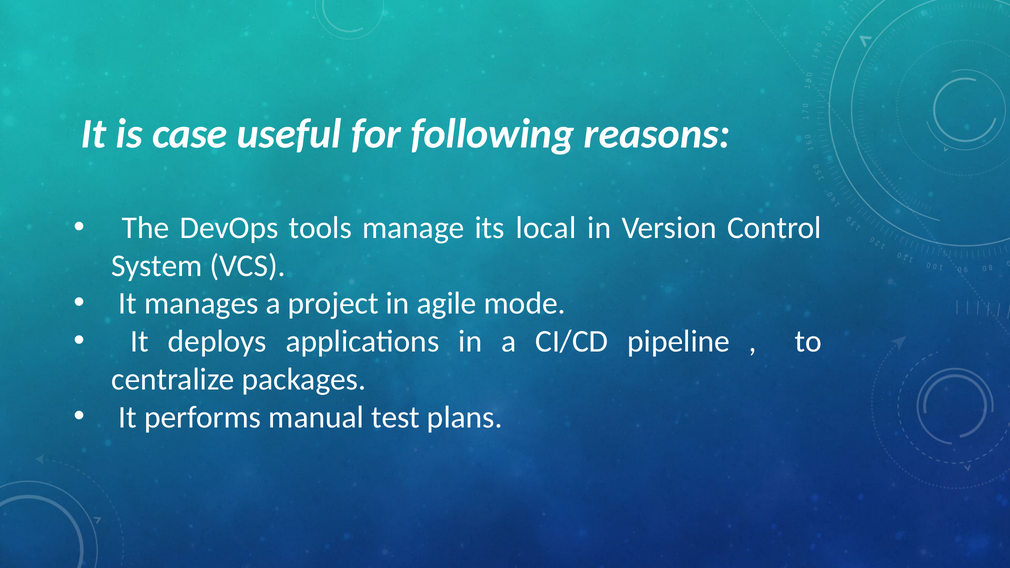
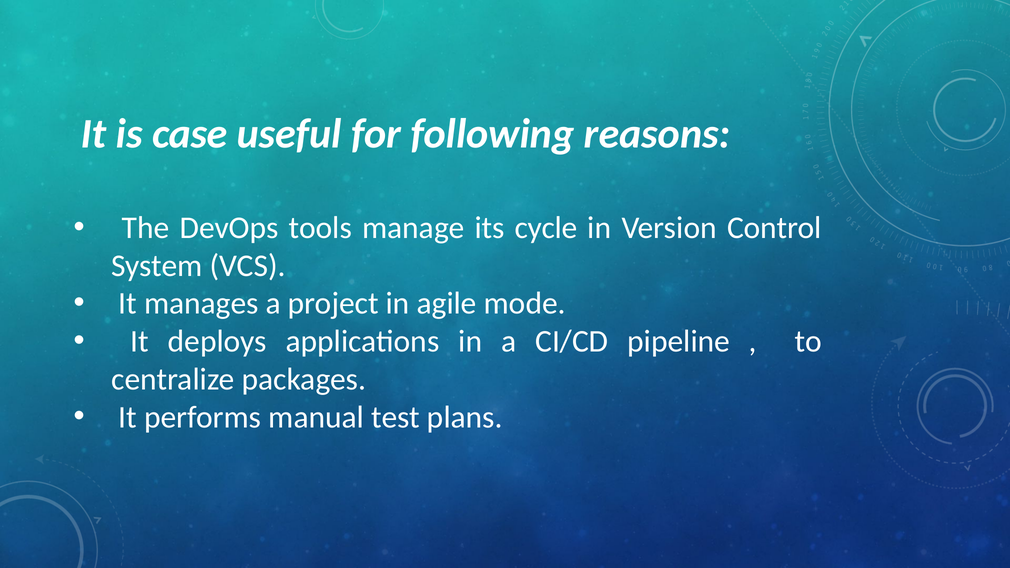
local: local -> cycle
